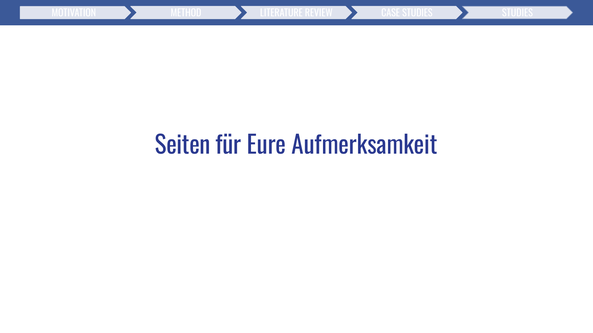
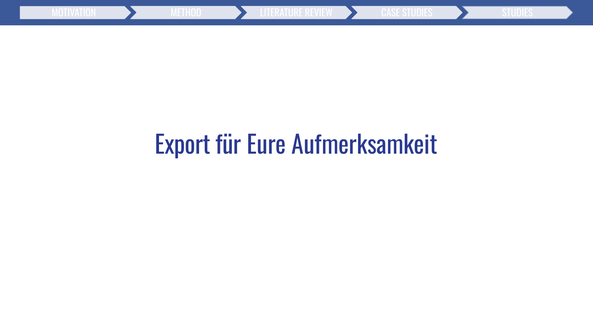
Seiten: Seiten -> Export
